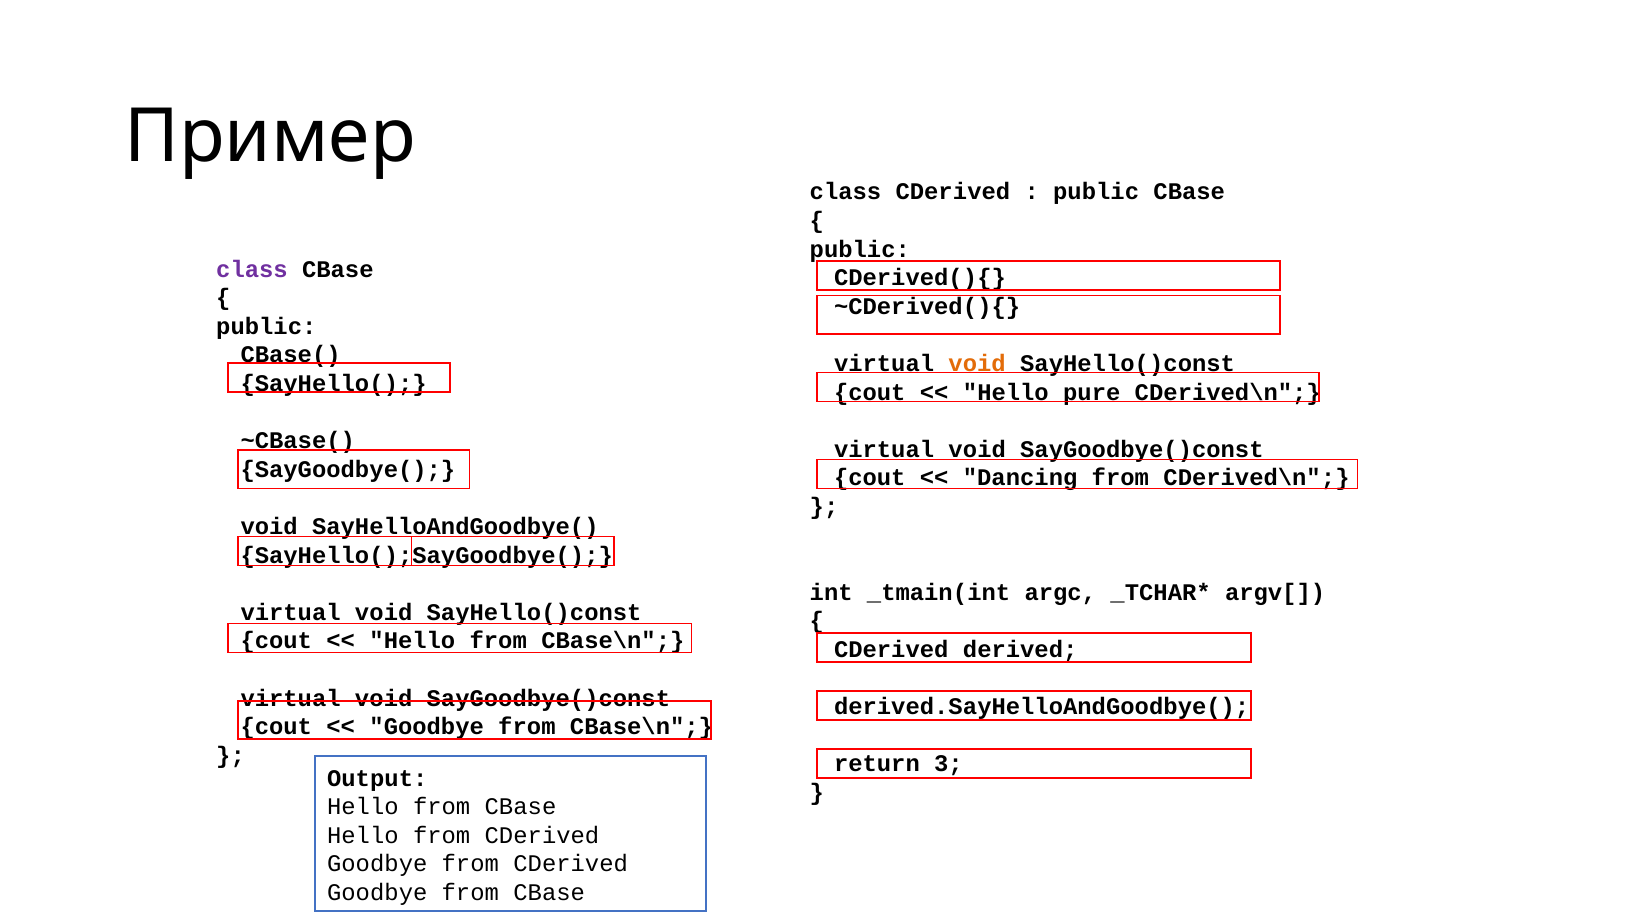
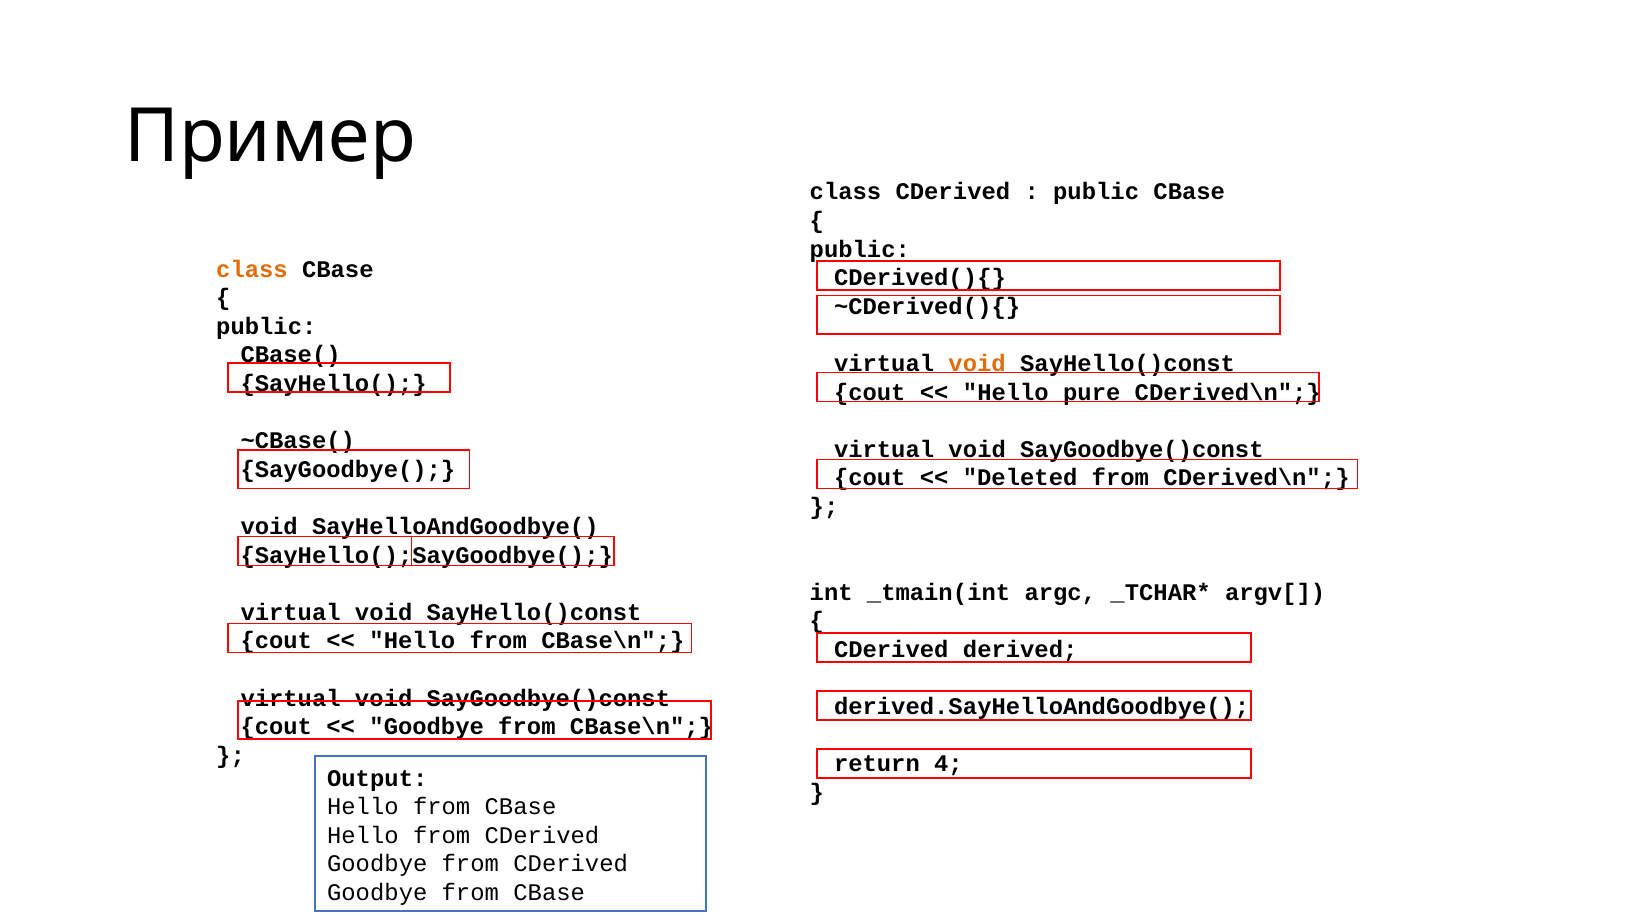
class at (252, 269) colour: purple -> orange
Dancing: Dancing -> Deleted
3: 3 -> 4
